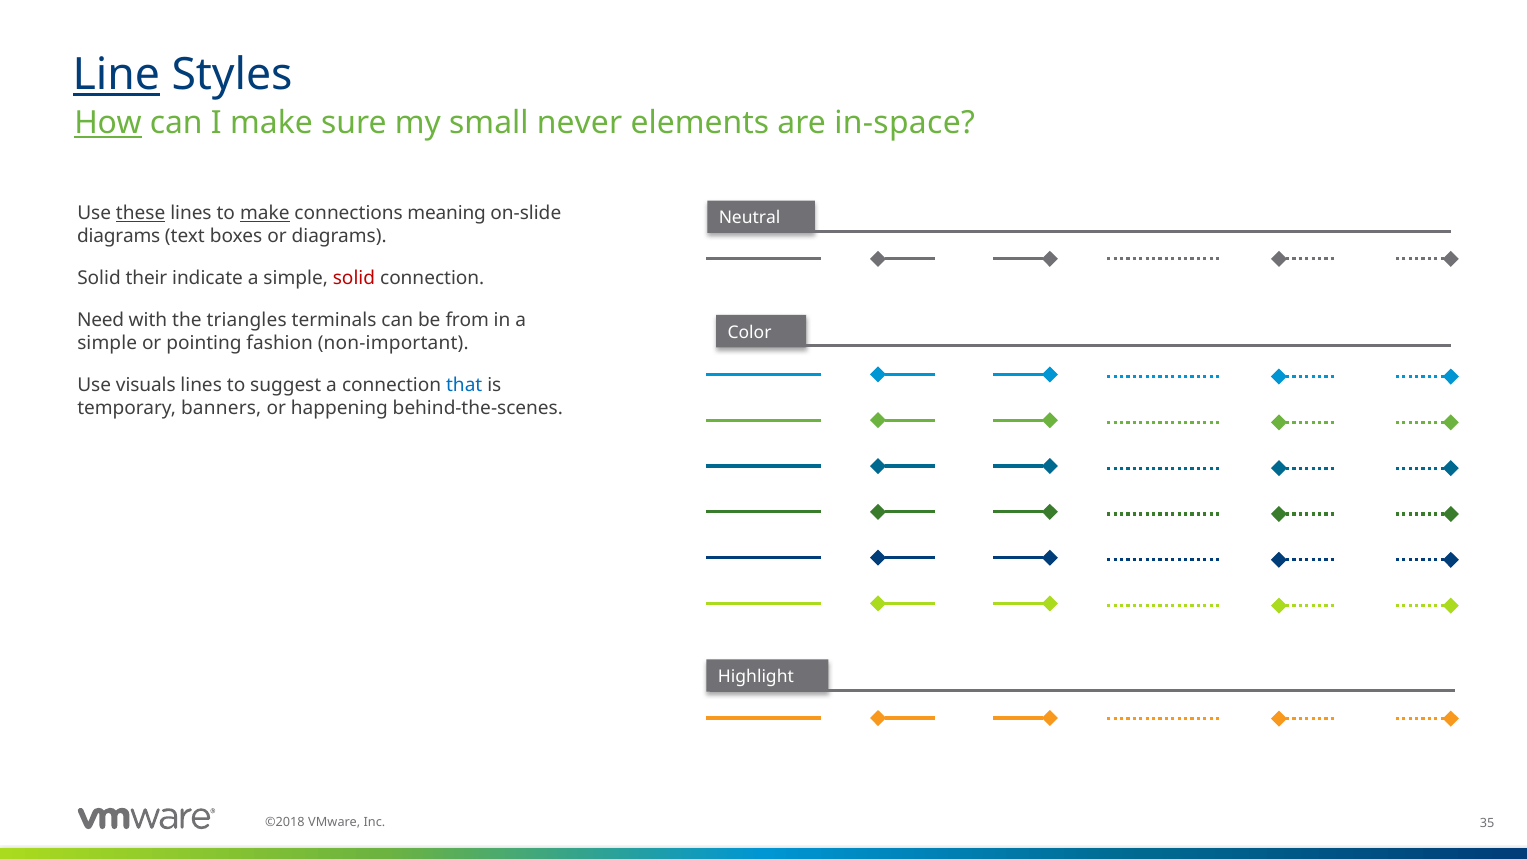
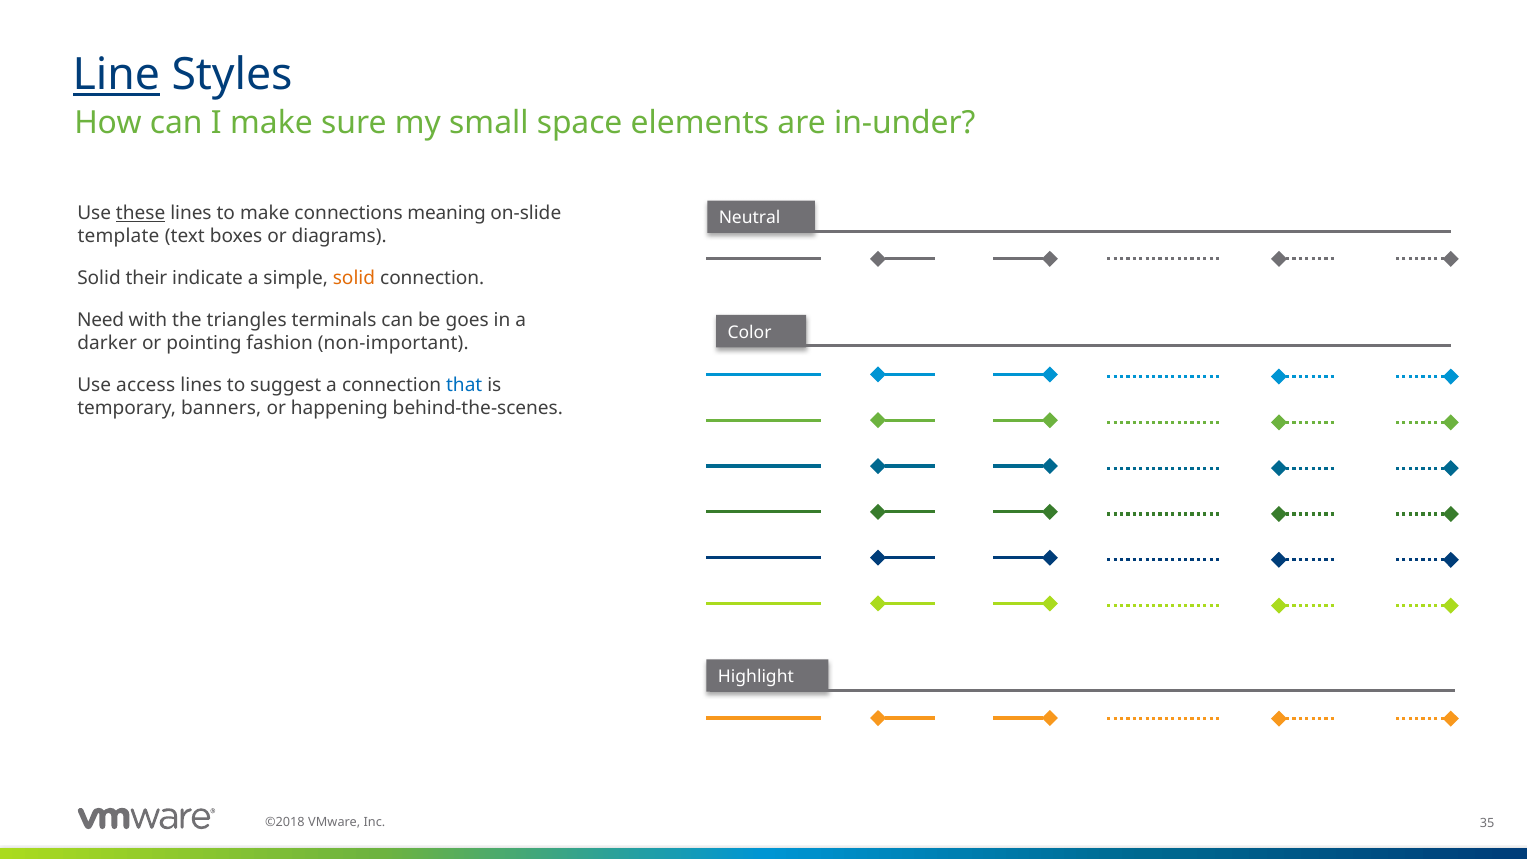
How underline: present -> none
never: never -> space
in-space: in-space -> in-under
make at (265, 213) underline: present -> none
diagrams at (119, 236): diagrams -> template
solid at (354, 278) colour: red -> orange
from: from -> goes
simple at (107, 343): simple -> darker
visuals: visuals -> access
